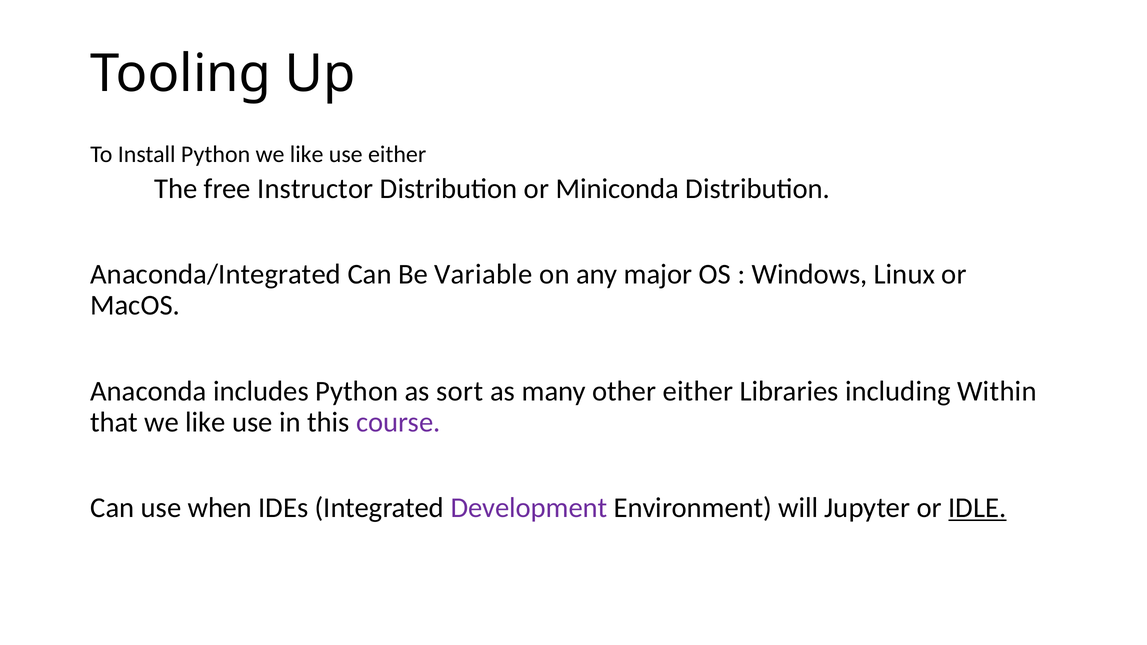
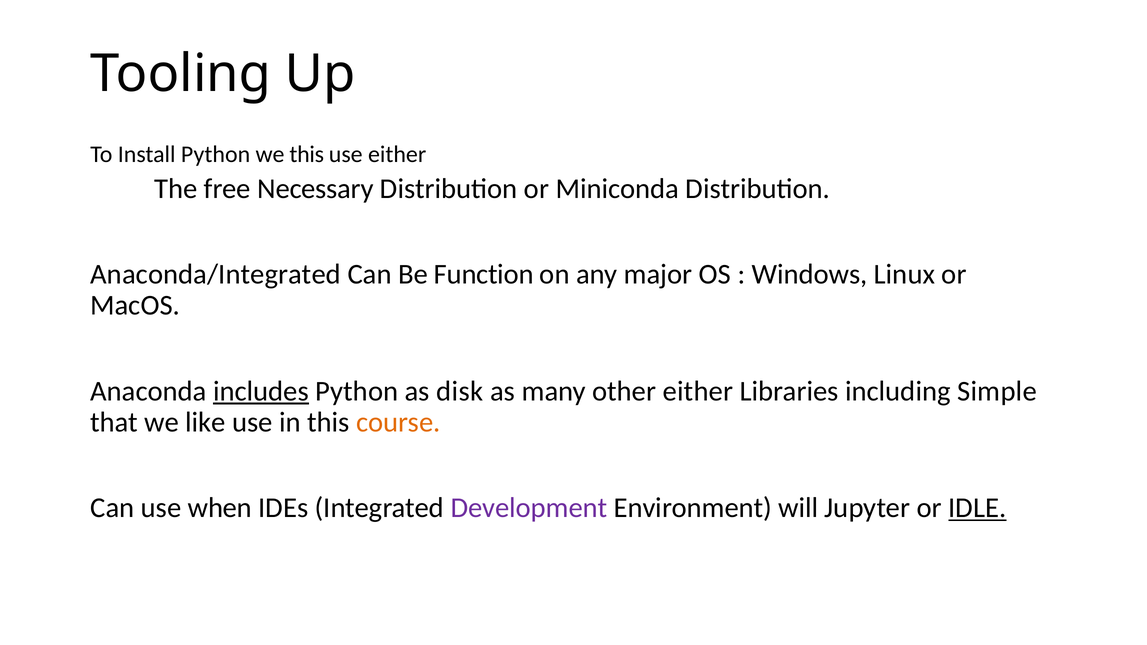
Python we like: like -> this
Instructor: Instructor -> Necessary
Variable: Variable -> Function
includes underline: none -> present
sort: sort -> disk
Within: Within -> Simple
course colour: purple -> orange
